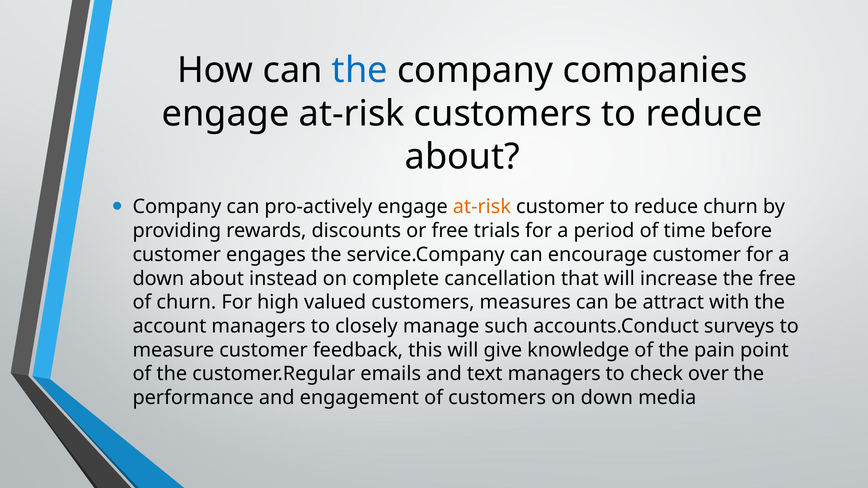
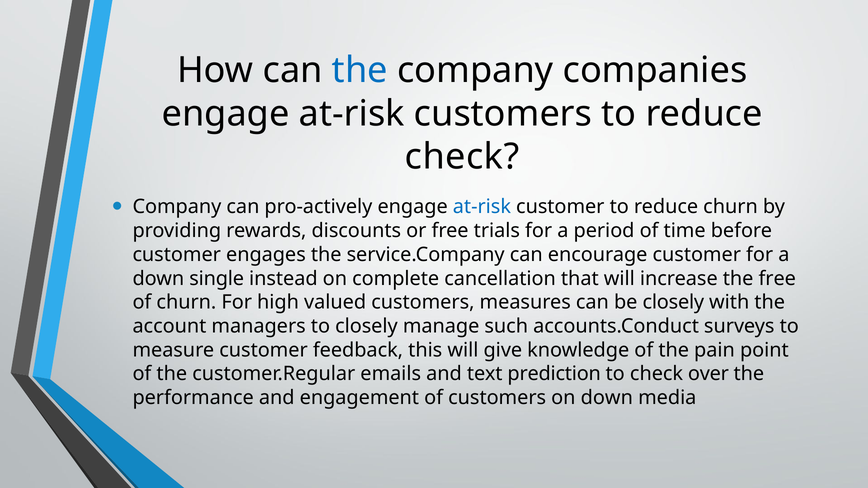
about at (462, 157): about -> check
at-risk at (482, 207) colour: orange -> blue
down about: about -> single
be attract: attract -> closely
text managers: managers -> prediction
